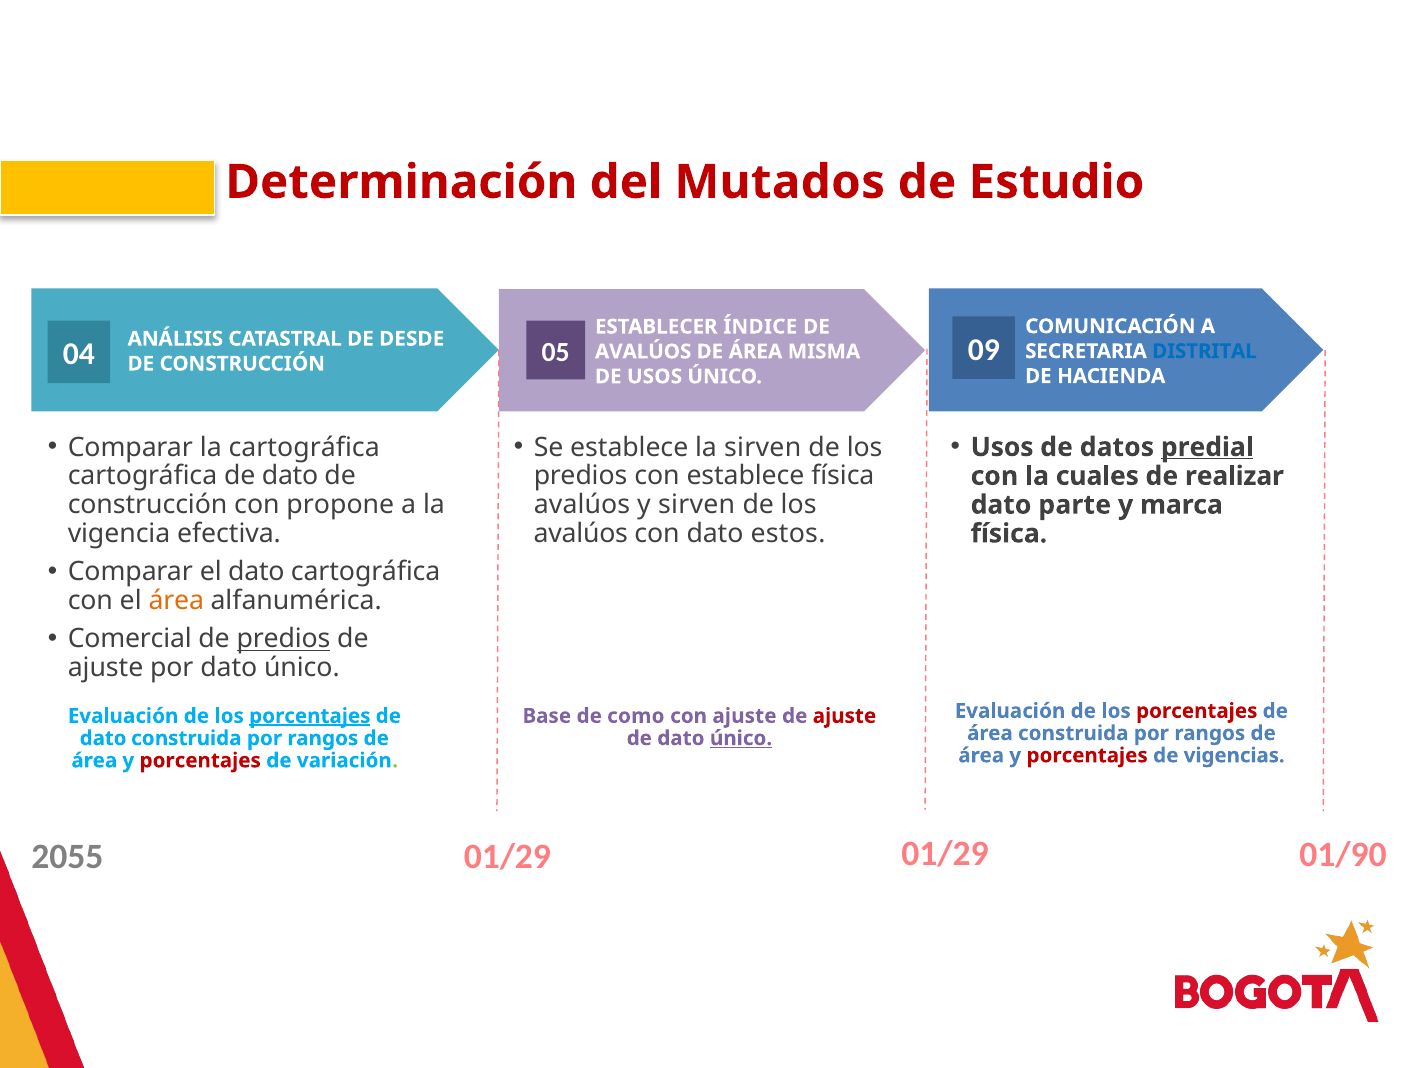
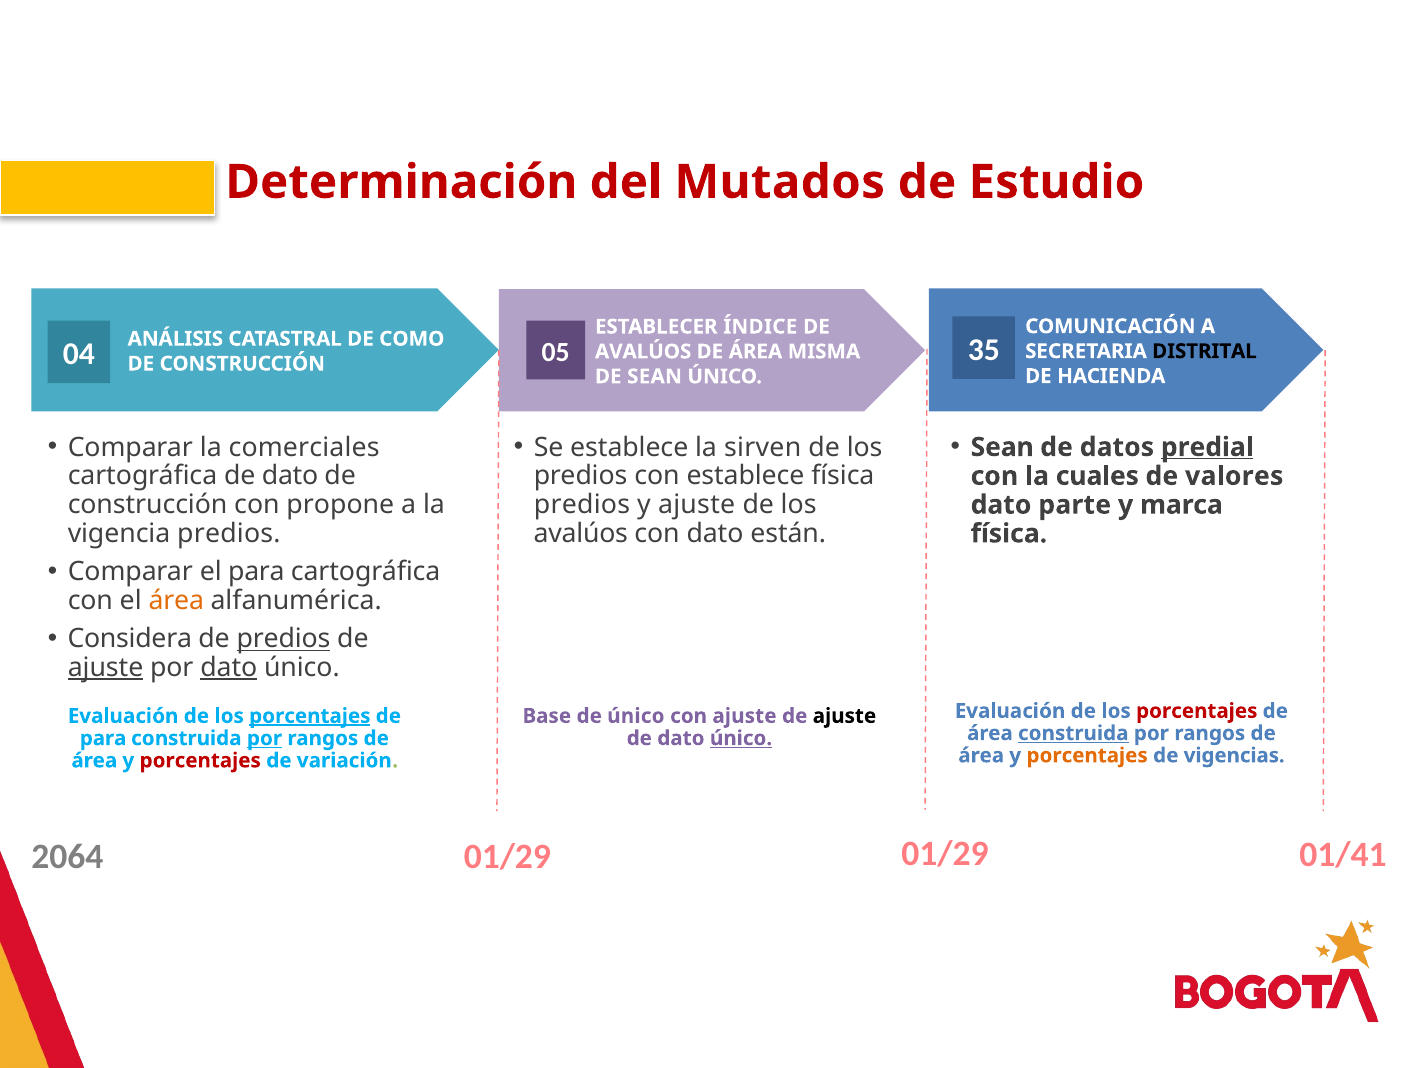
DESDE: DESDE -> COMO
09: 09 -> 35
DISTRITAL colour: blue -> black
DE USOS: USOS -> SEAN
la cartográfica: cartográfica -> comerciales
Usos at (1002, 447): Usos -> Sean
realizar: realizar -> valores
avalúos at (582, 505): avalúos -> predios
y sirven: sirven -> ajuste
vigencia efectiva: efectiva -> predios
estos: estos -> están
el dato: dato -> para
Comercial: Comercial -> Considera
ajuste at (106, 668) underline: none -> present
dato at (229, 668) underline: none -> present
de como: como -> único
ajuste at (844, 716) colour: red -> black
construida at (1073, 733) underline: none -> present
dato at (103, 738): dato -> para
por at (264, 738) underline: none -> present
porcentajes at (1087, 755) colour: red -> orange
2055: 2055 -> 2064
01/90: 01/90 -> 01/41
